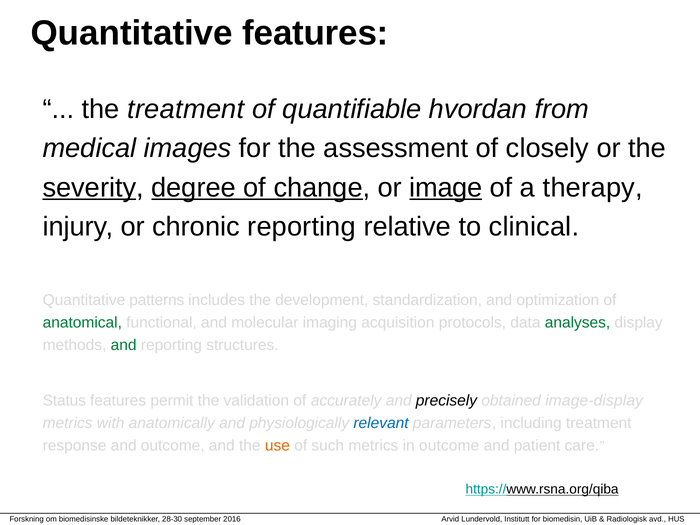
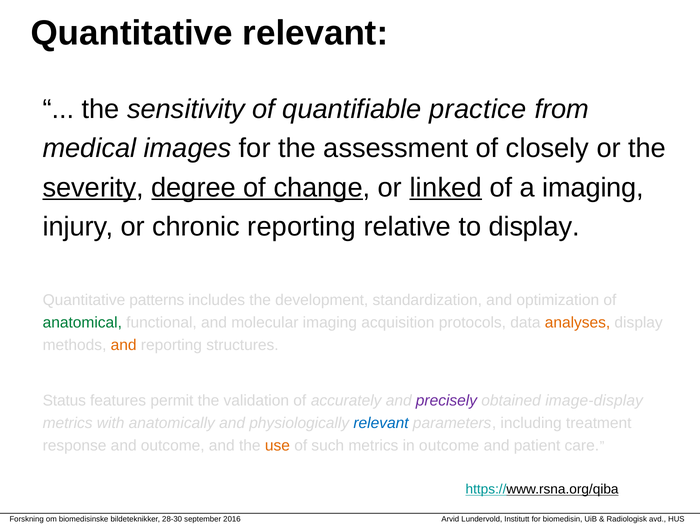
Quantitative features: features -> relevant
the treatment: treatment -> sensitivity
hvordan: hvordan -> practice
image: image -> linked
a therapy: therapy -> imaging
to clinical: clinical -> display
analyses colour: green -> orange
and at (124, 345) colour: green -> orange
precisely colour: black -> purple
